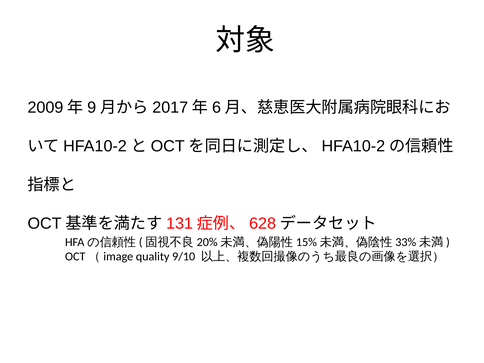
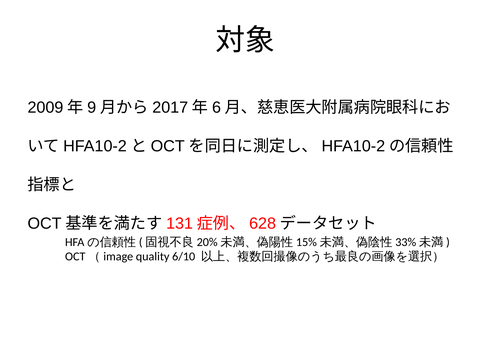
9/10: 9/10 -> 6/10
